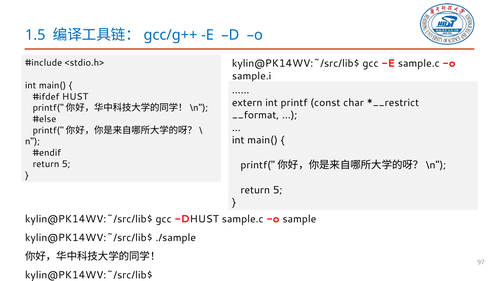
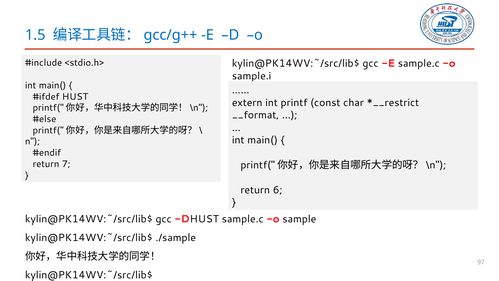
5 at (66, 164): 5 -> 7
5 at (278, 190): 5 -> 6
